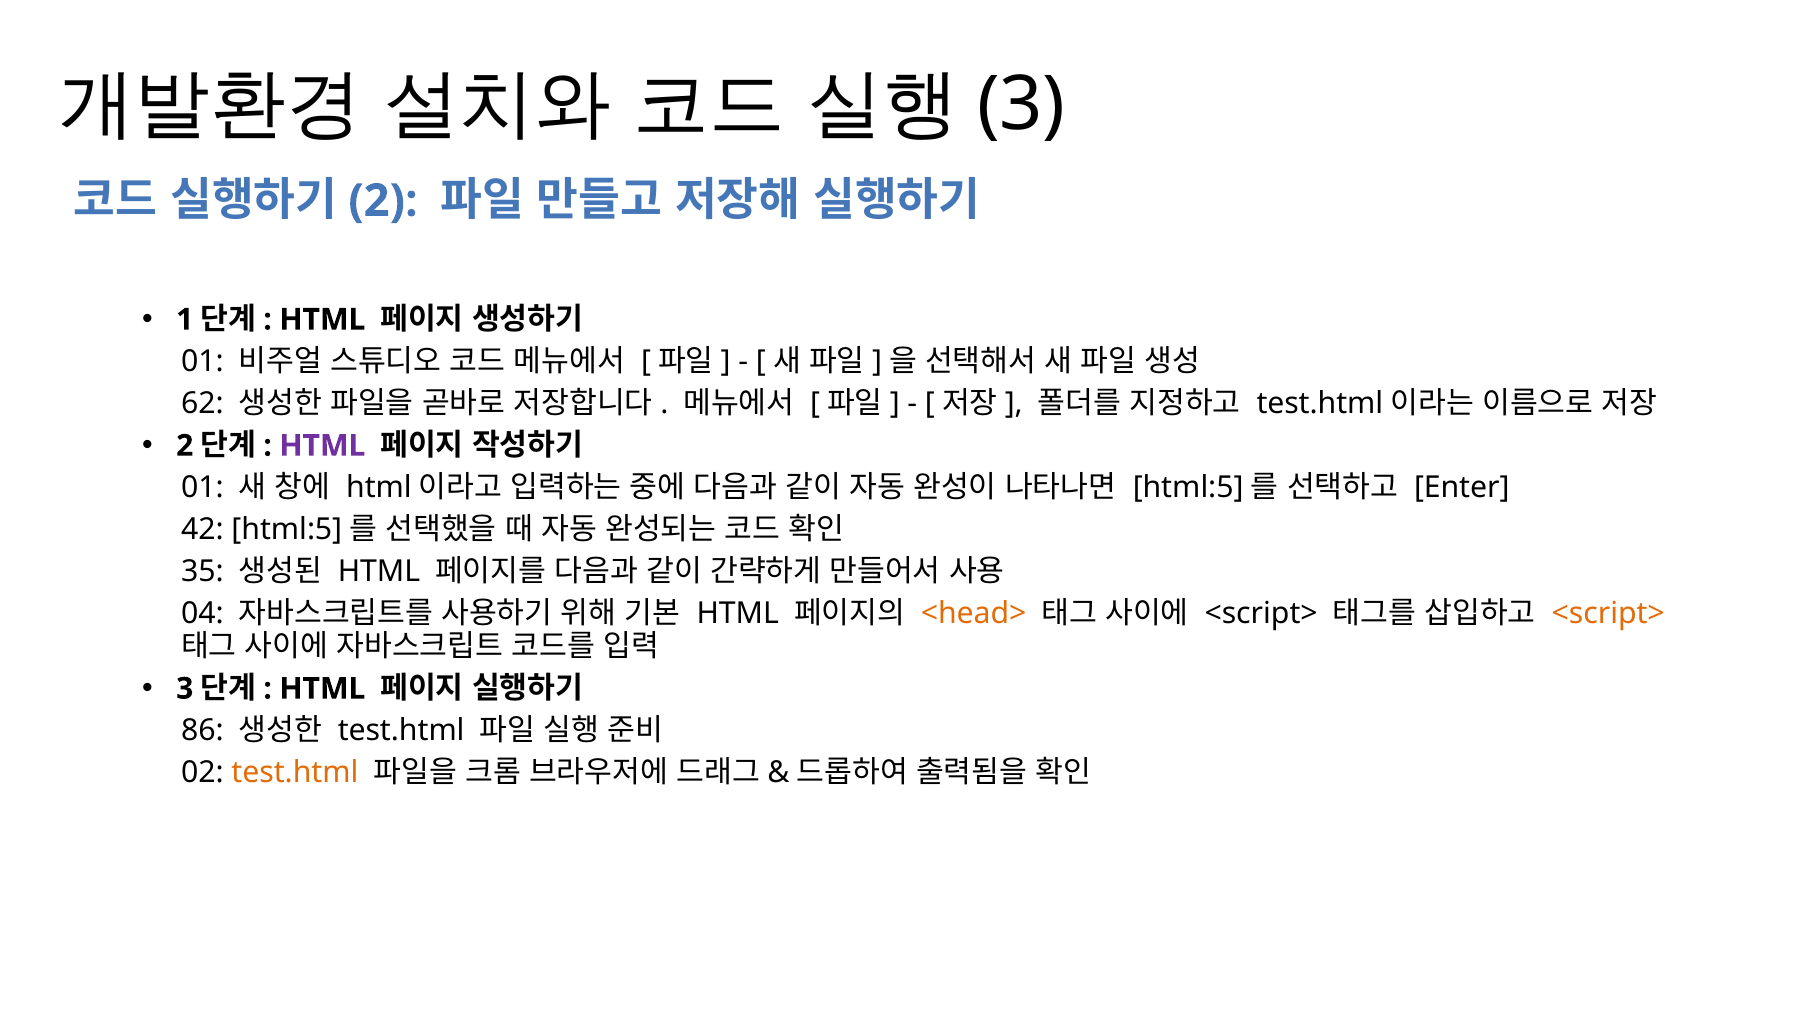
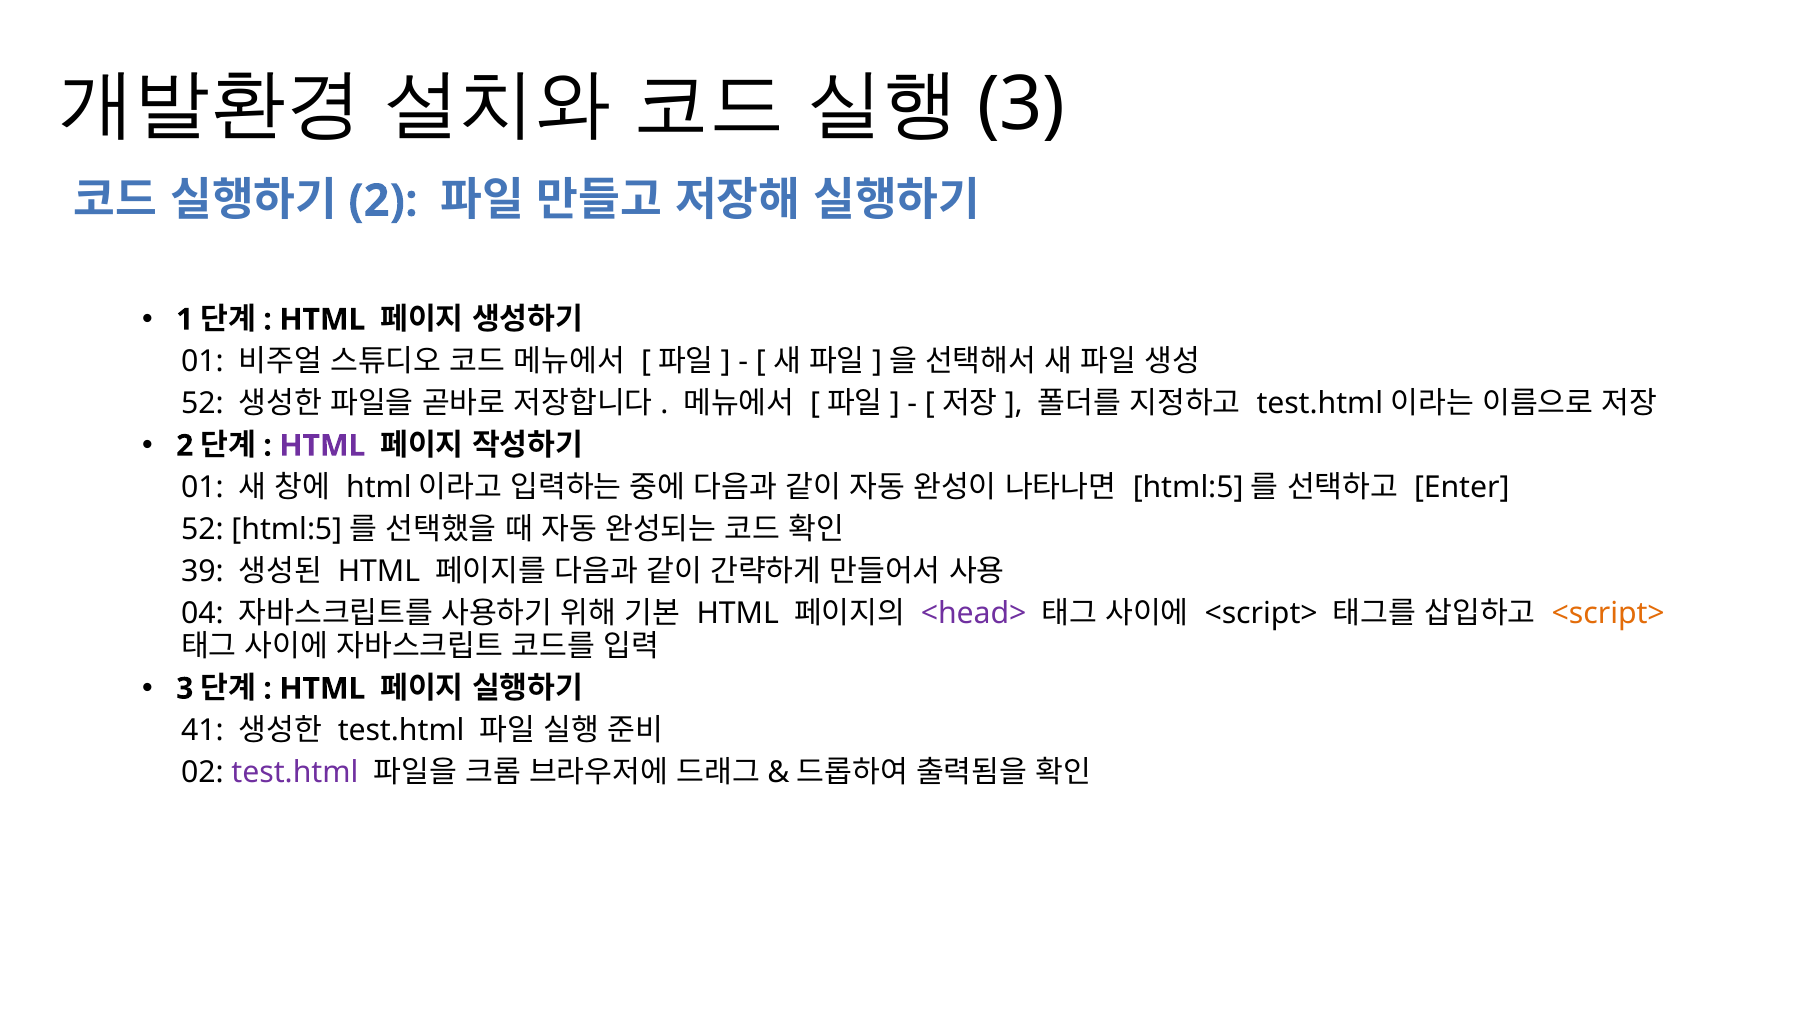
62 at (202, 404): 62 -> 52
42 at (202, 530): 42 -> 52
35: 35 -> 39
<head> colour: orange -> purple
86: 86 -> 41
test.html at (295, 773) colour: orange -> purple
